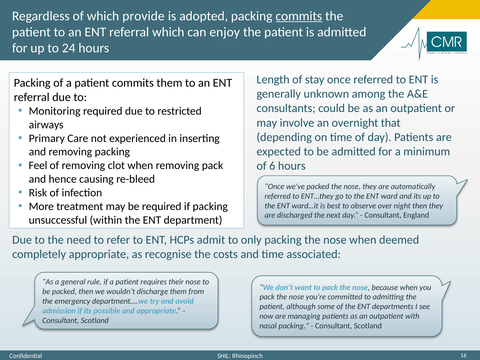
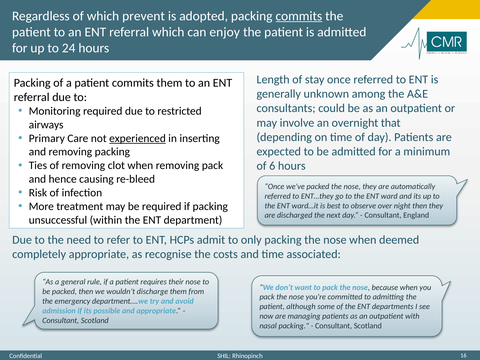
provide: provide -> prevent
experienced underline: none -> present
Feel: Feel -> Ties
